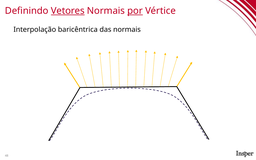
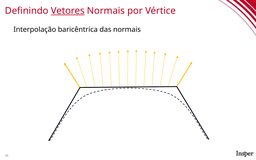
por underline: present -> none
